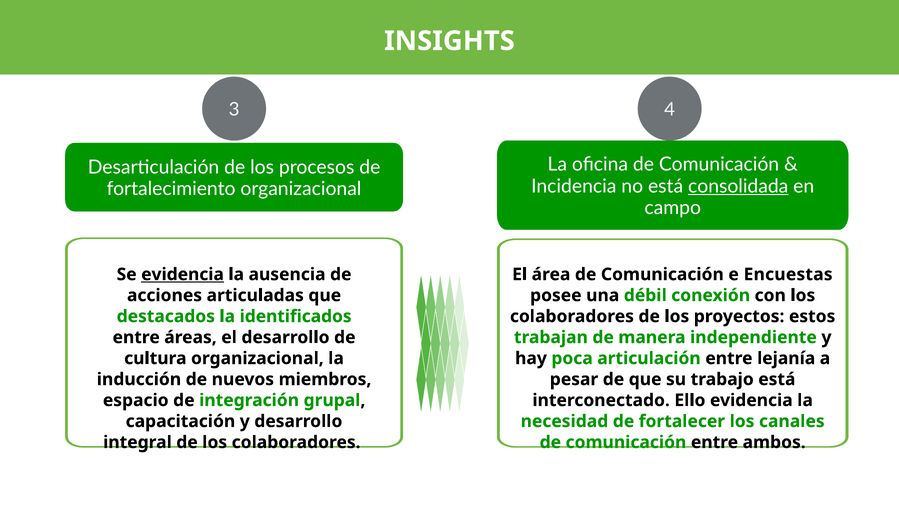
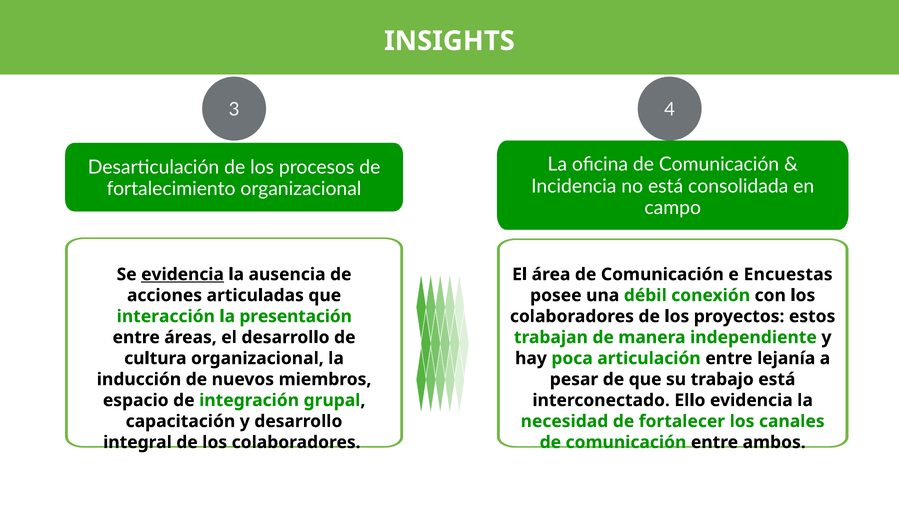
consolidada underline: present -> none
destacados: destacados -> interacción
identificados: identificados -> presentación
